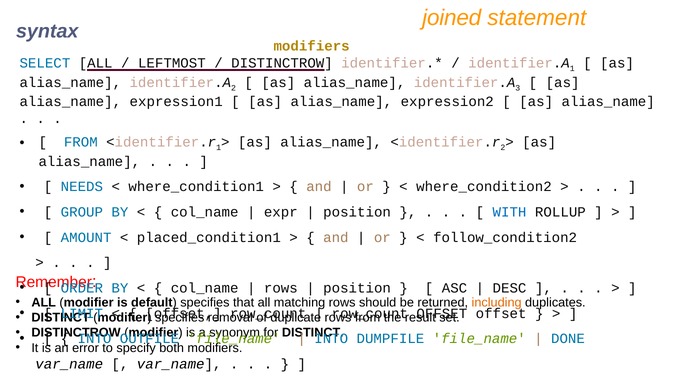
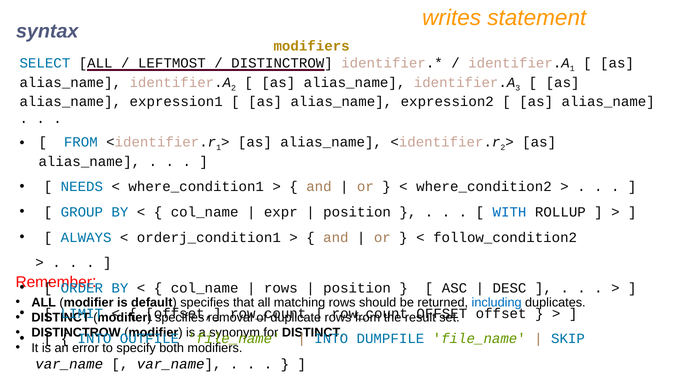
joined: joined -> writes
AMOUNT: AMOUNT -> ALWAYS
placed_condition1: placed_condition1 -> orderj_condition1
including colour: orange -> blue
DONE: DONE -> SKIP
